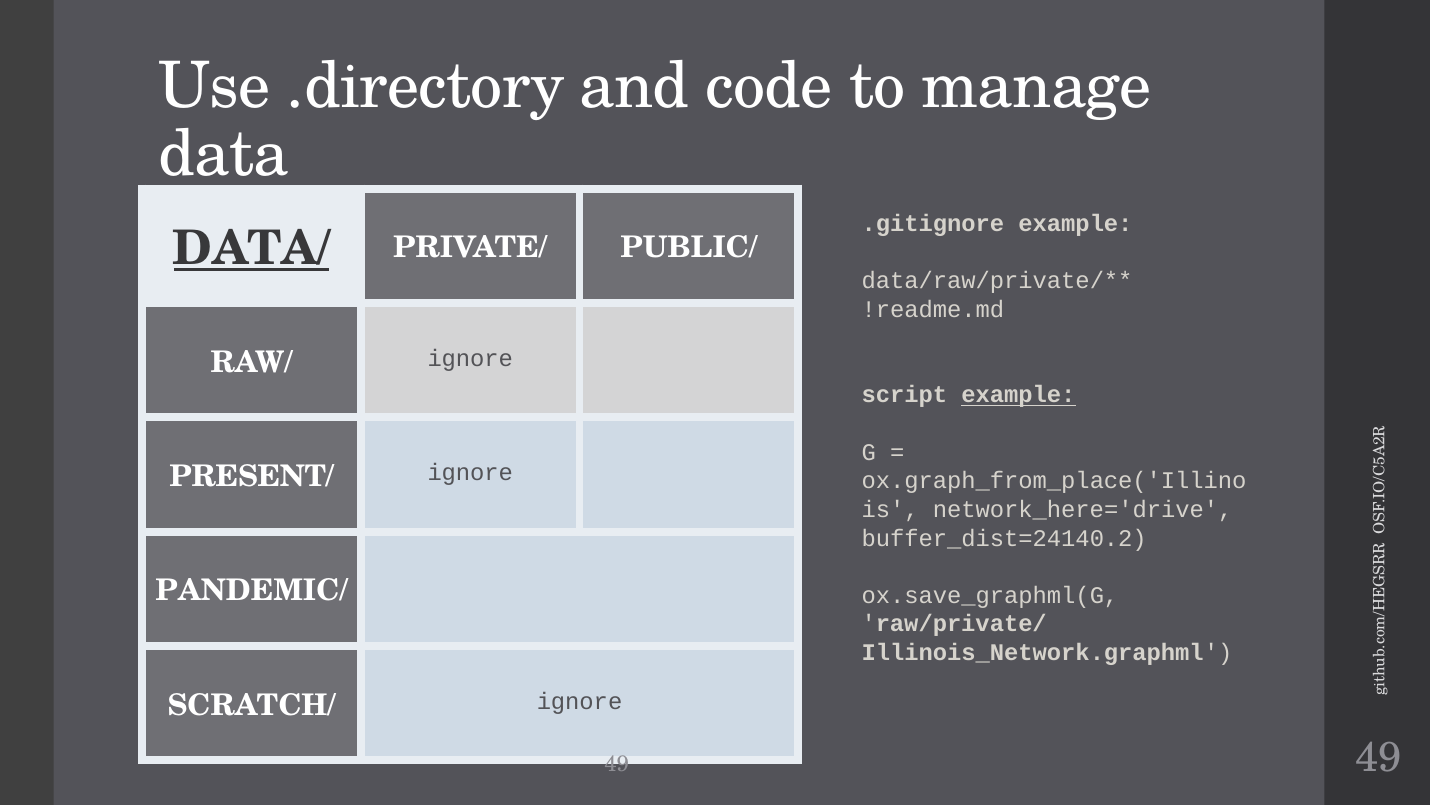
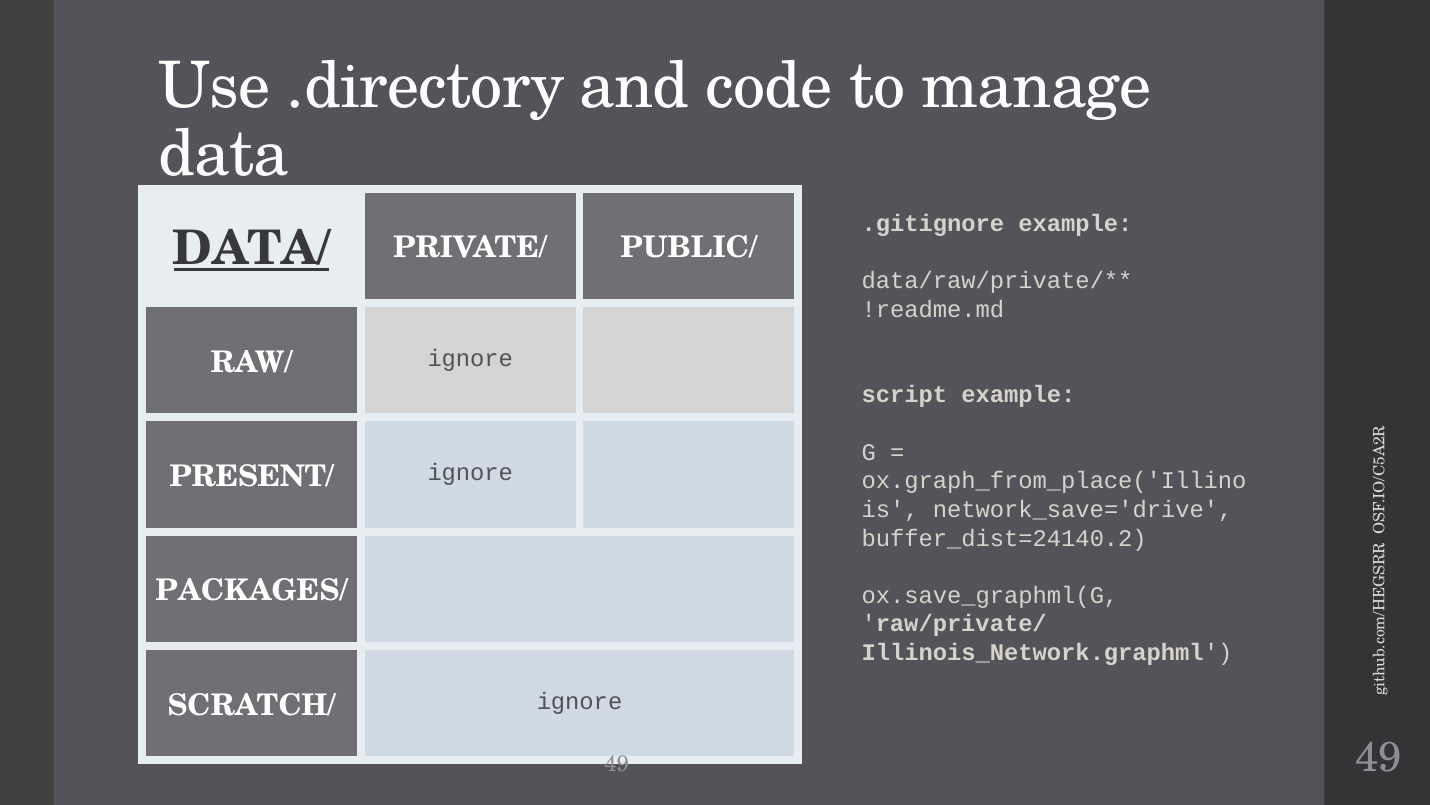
example at (1018, 395) underline: present -> none
network_here='drive: network_here='drive -> network_save='drive
PANDEMIC/: PANDEMIC/ -> PACKAGES/
